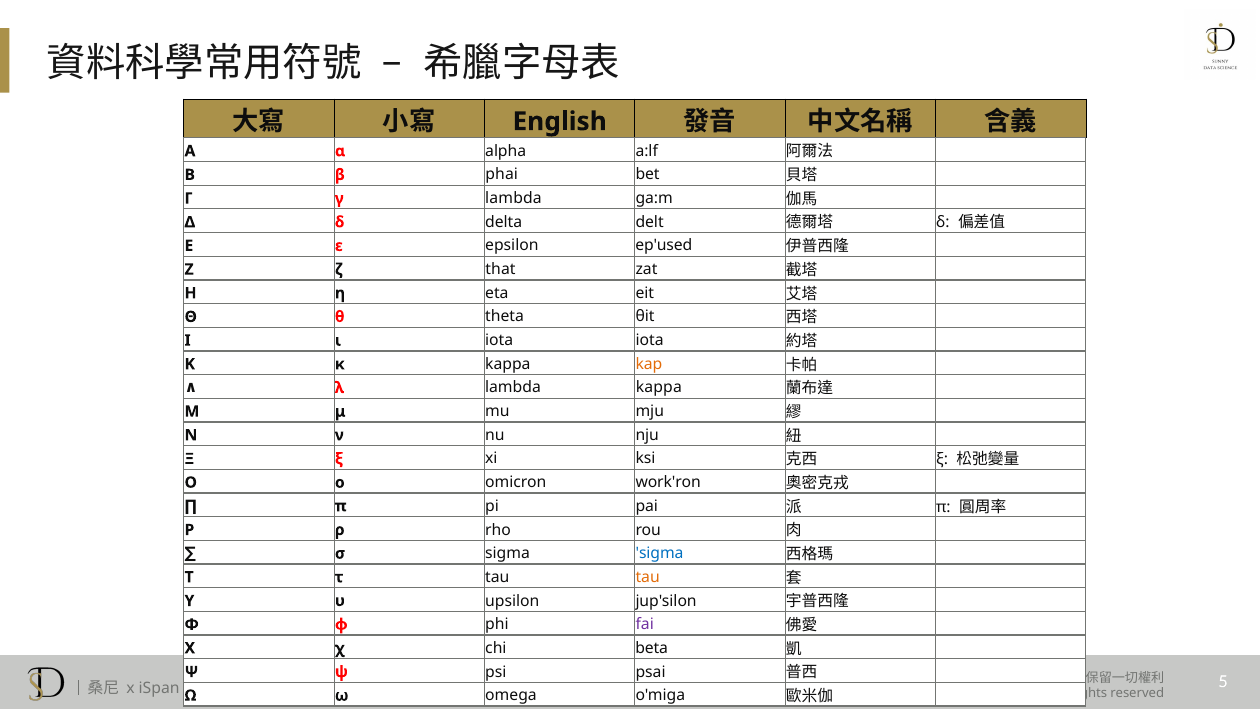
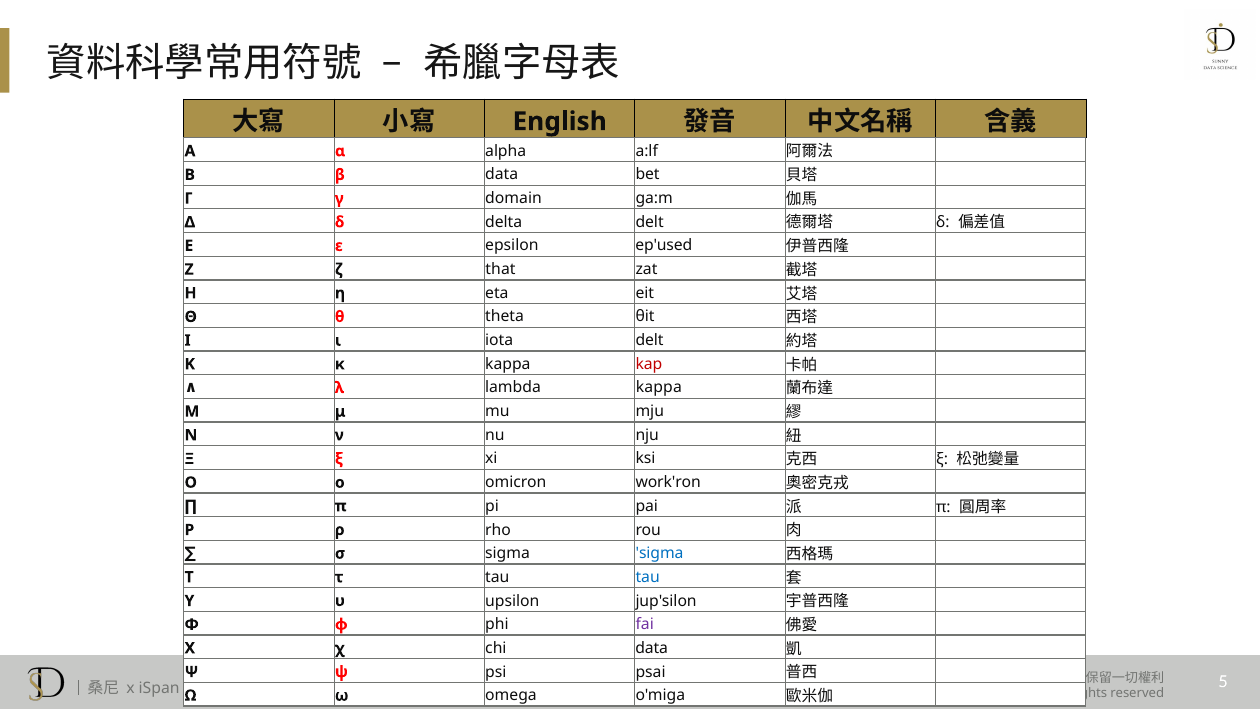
phai at (502, 175): phai -> data
lambda at (513, 198): lambda -> domain
iota iota: iota -> delt
kap colour: orange -> red
tau at (648, 577) colour: orange -> blue
chi beta: beta -> data
